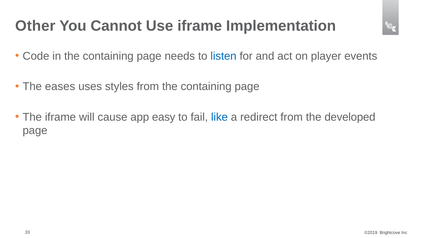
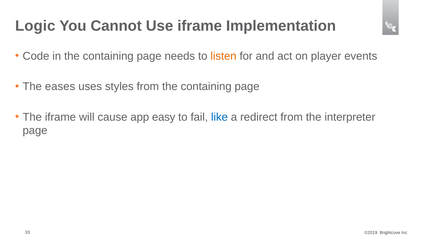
Other: Other -> Logic
listen colour: blue -> orange
developed: developed -> interpreter
